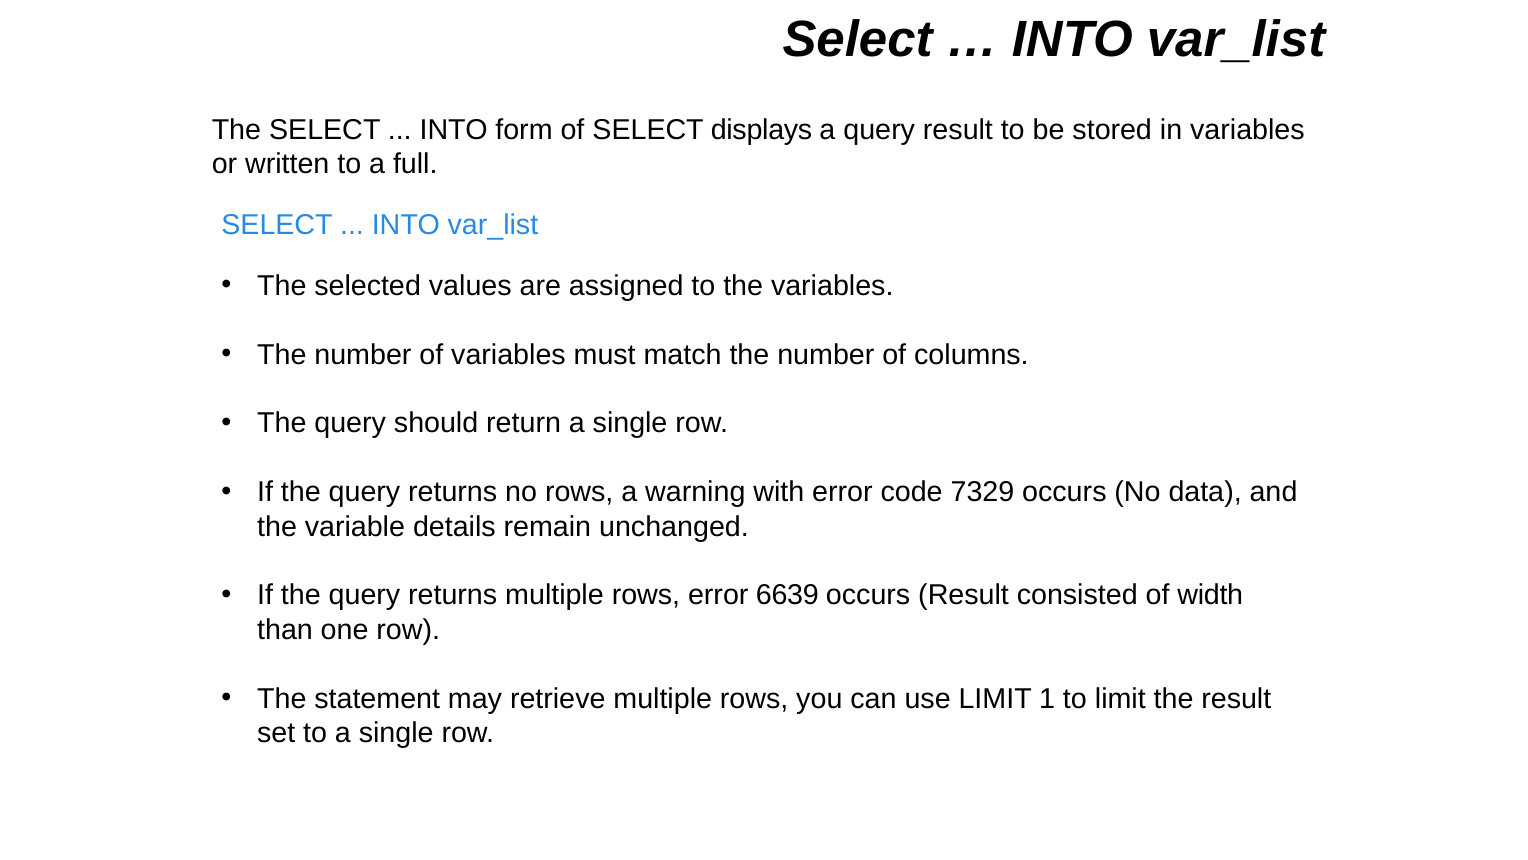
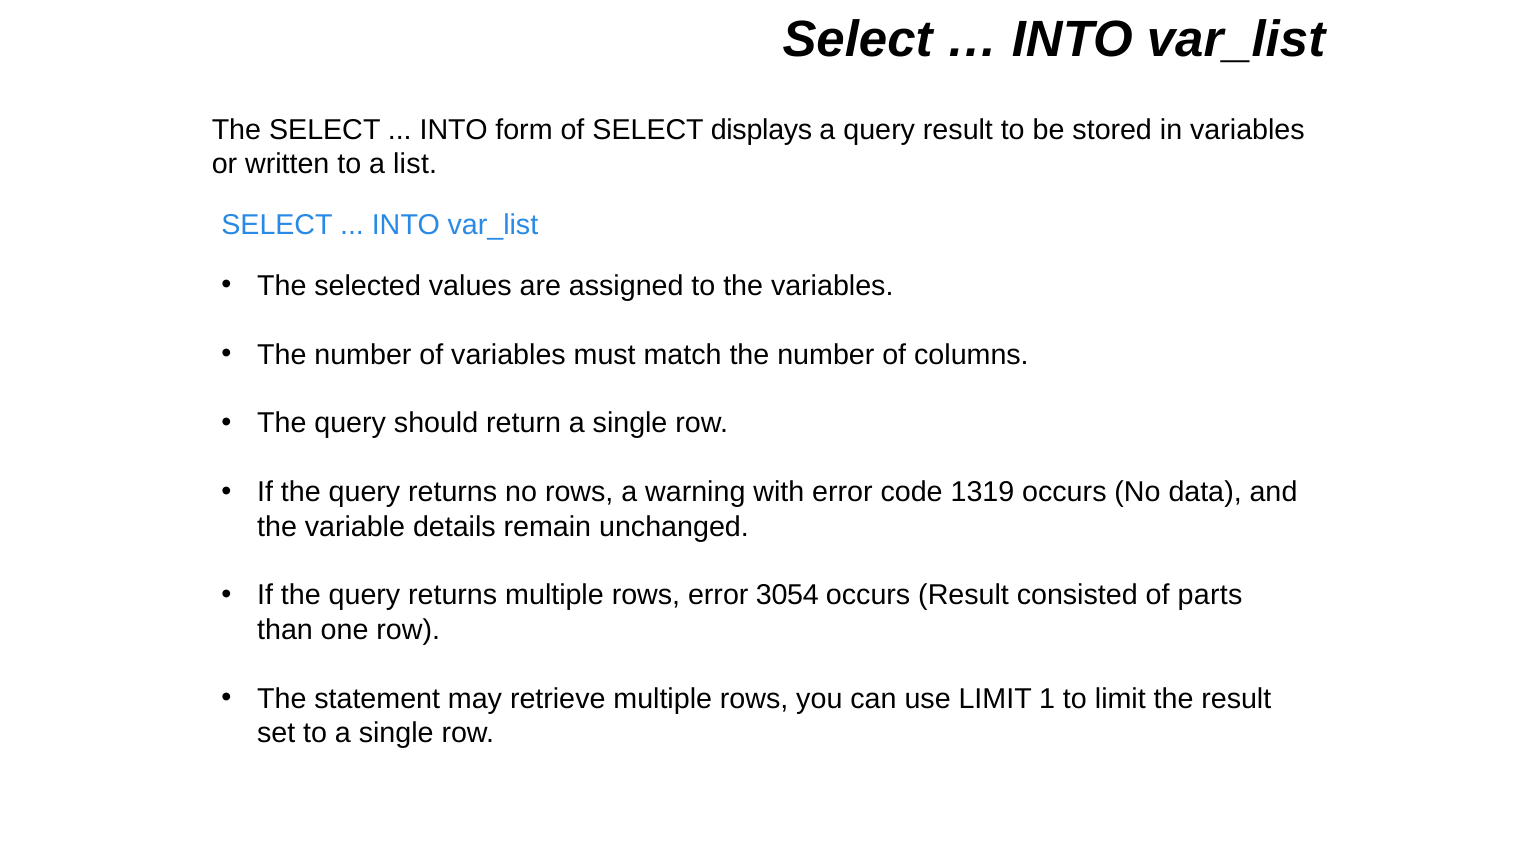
full: full -> list
7329: 7329 -> 1319
6639: 6639 -> 3054
width: width -> parts
